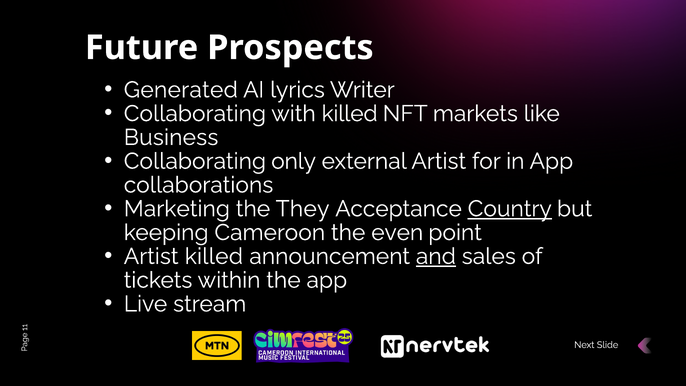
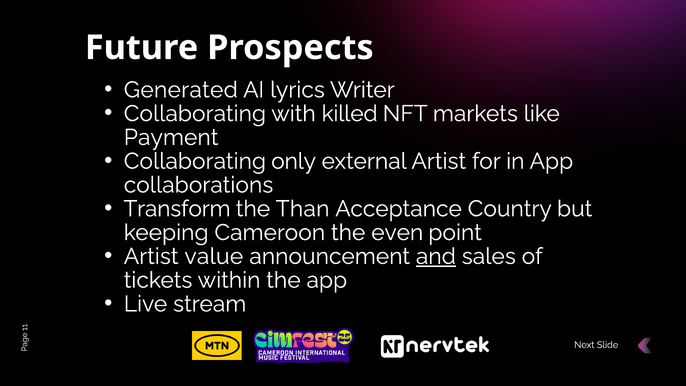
Business: Business -> Payment
Marketing: Marketing -> Transform
They: They -> Than
Country underline: present -> none
Artist killed: killed -> value
